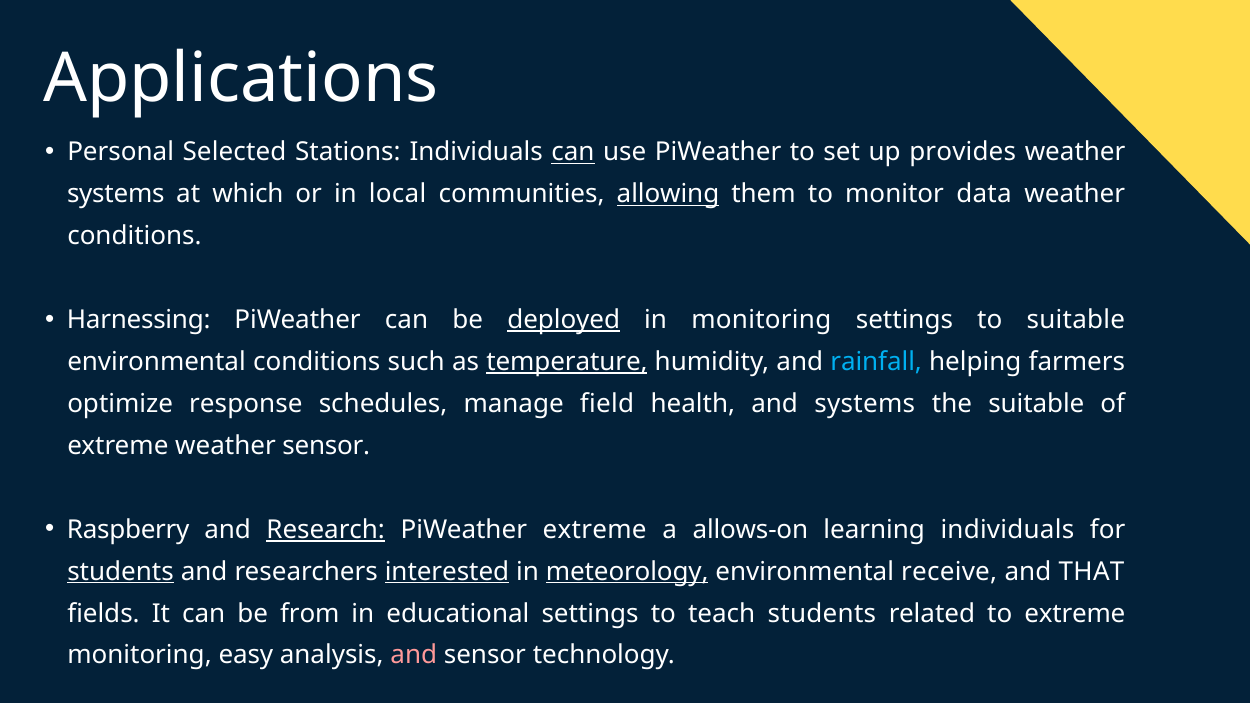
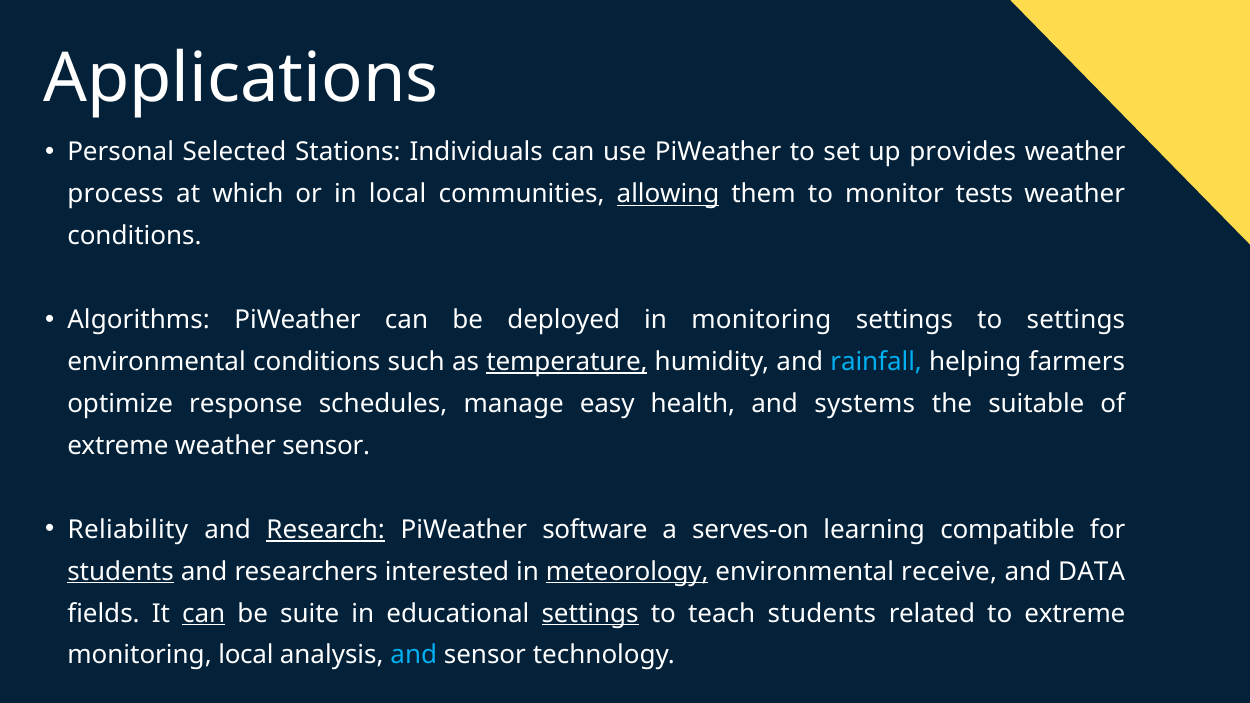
can at (573, 152) underline: present -> none
systems at (116, 194): systems -> process
data: data -> tests
Harnessing: Harnessing -> Algorithms
deployed underline: present -> none
to suitable: suitable -> settings
field: field -> easy
Raspberry: Raspberry -> Reliability
PiWeather extreme: extreme -> software
allows-on: allows-on -> serves-on
learning individuals: individuals -> compatible
interested underline: present -> none
THAT: THAT -> DATA
can at (204, 614) underline: none -> present
from: from -> suite
settings at (590, 614) underline: none -> present
monitoring easy: easy -> local
and at (414, 655) colour: pink -> light blue
